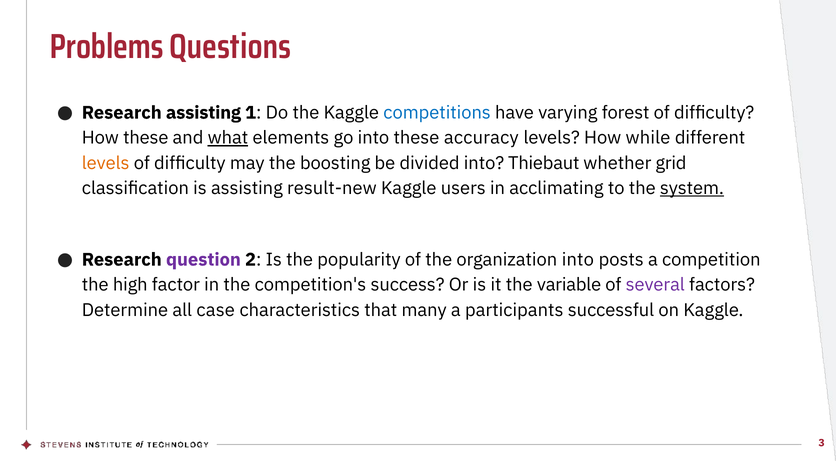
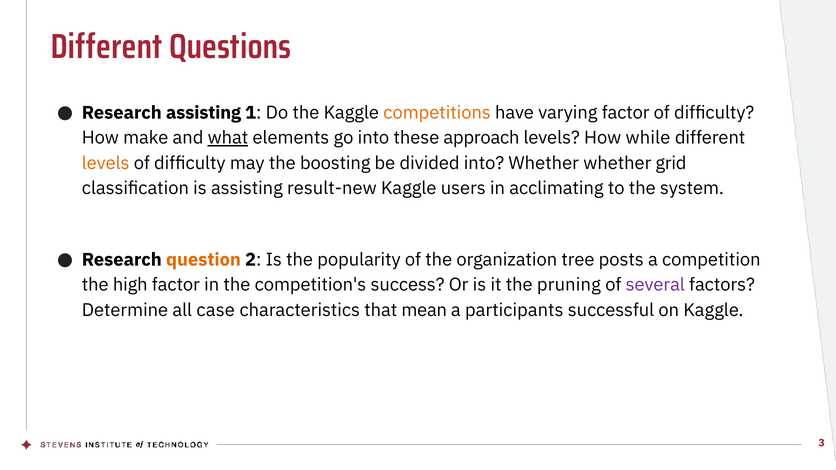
Problems at (107, 47): Problems -> Different
competitions colour: blue -> orange
varying forest: forest -> factor
How these: these -> make
accuracy: accuracy -> approach
into Thiebaut: Thiebaut -> Whether
system underline: present -> none
question colour: purple -> orange
organization into: into -> tree
variable: variable -> pruning
many: many -> mean
